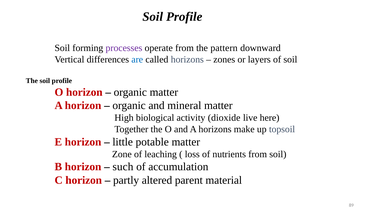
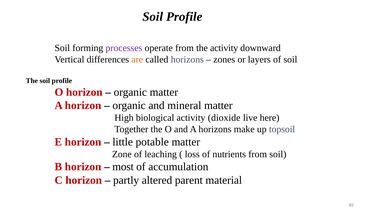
the pattern: pattern -> activity
are colour: blue -> orange
such: such -> most
